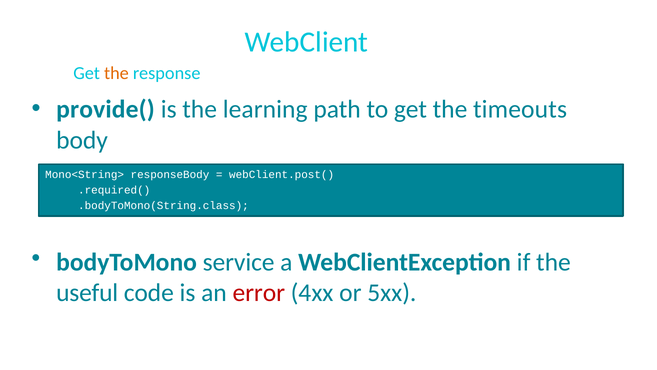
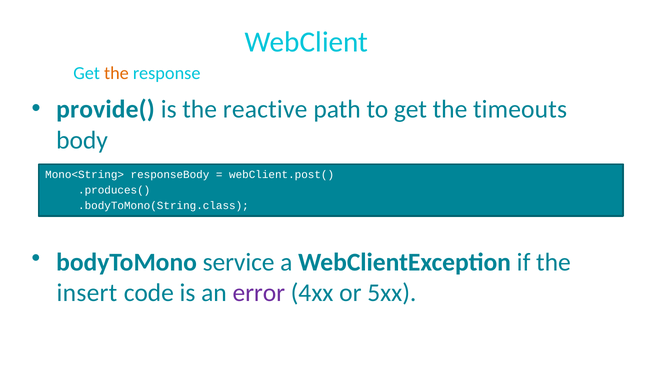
learning: learning -> reactive
.required(: .required( -> .produces(
useful: useful -> insert
error colour: red -> purple
